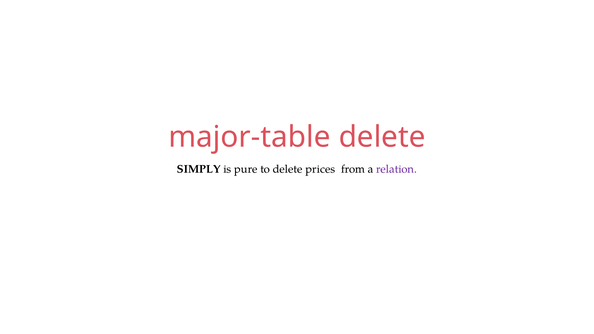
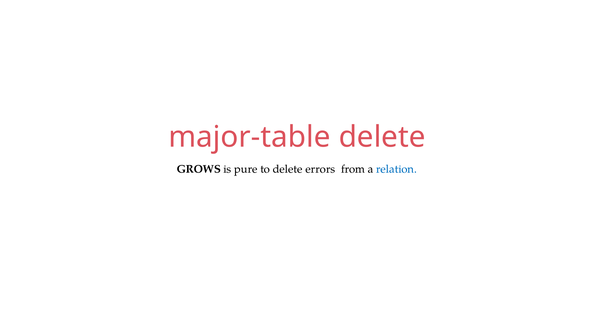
SIMPLY: SIMPLY -> GROWS
prices: prices -> errors
relation colour: purple -> blue
